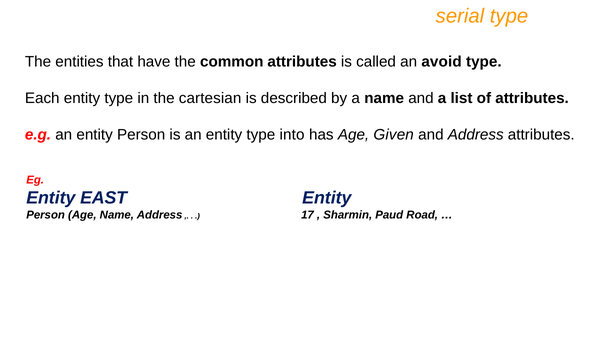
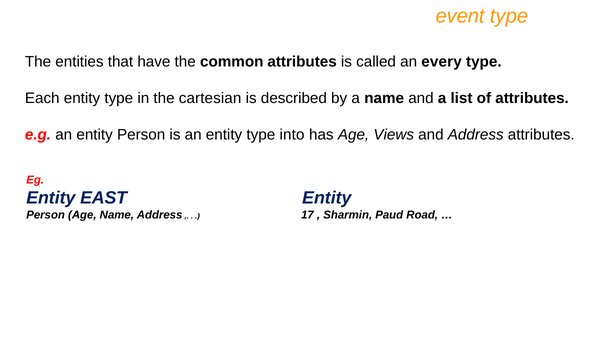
serial: serial -> event
avoid: avoid -> every
Given: Given -> Views
